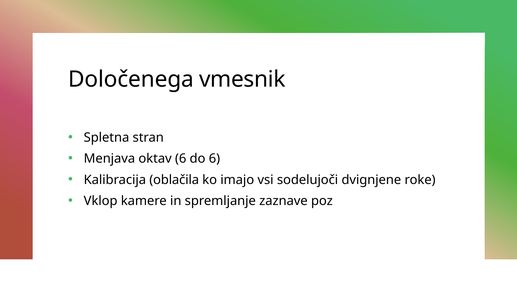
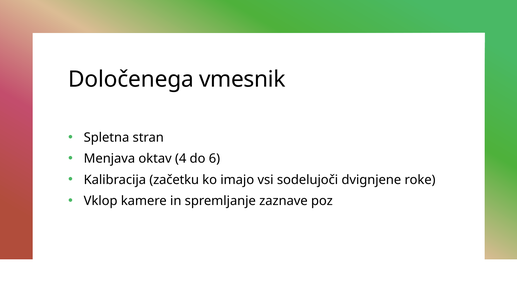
oktav 6: 6 -> 4
oblačila: oblačila -> začetku
